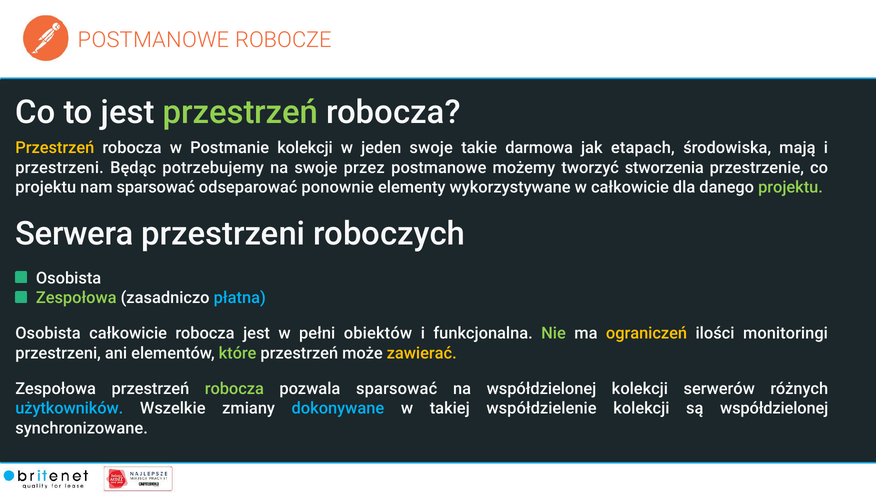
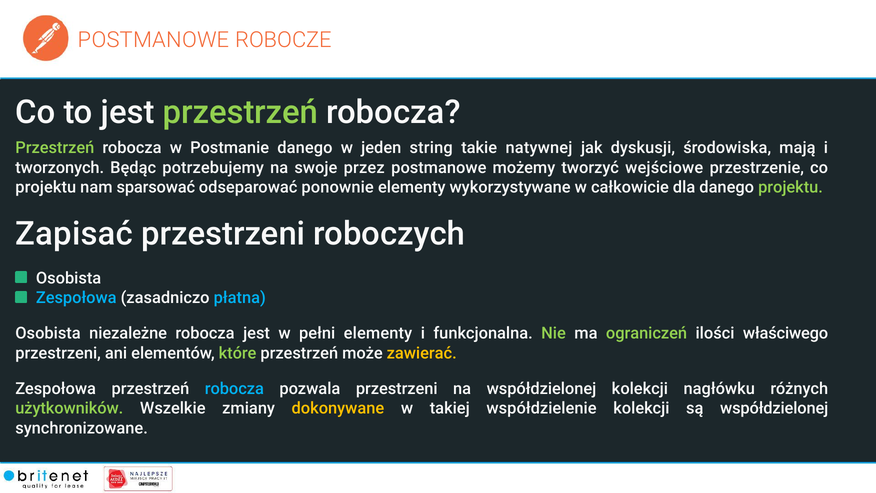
Przestrzeń at (55, 148) colour: yellow -> light green
Postmanie kolekcji: kolekcji -> danego
jeden swoje: swoje -> string
darmowa: darmowa -> natywnej
etapach: etapach -> dyskusji
przestrzeni at (60, 168): przestrzeni -> tworzonych
stworzenia: stworzenia -> wejściowe
Serwera: Serwera -> Zapisać
Zespołowa at (76, 298) colour: light green -> light blue
Osobista całkowicie: całkowicie -> niezależne
pełni obiektów: obiektów -> elementy
ograniczeń colour: yellow -> light green
monitoringi: monitoringi -> właściwego
robocza at (234, 389) colour: light green -> light blue
pozwala sparsować: sparsować -> przestrzeni
serwerów: serwerów -> nagłówku
użytkowników colour: light blue -> light green
dokonywane colour: light blue -> yellow
